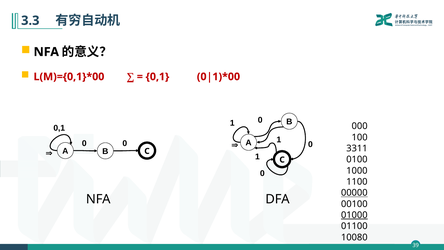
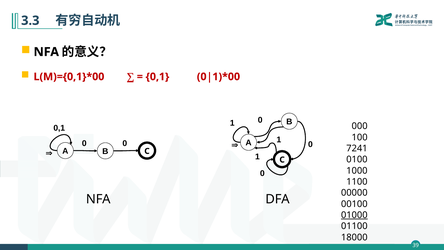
3311: 3311 -> 7241
00000 underline: present -> none
10080: 10080 -> 18000
